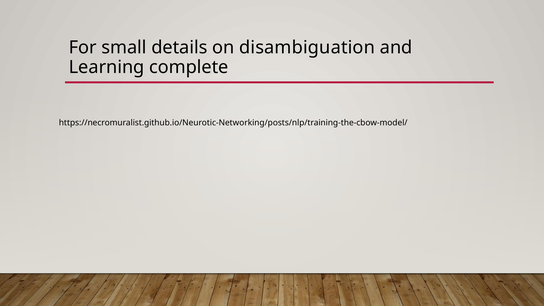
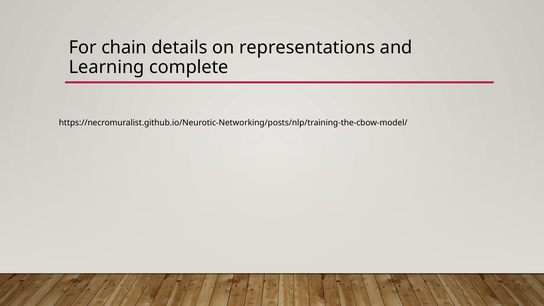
small: small -> chain
disambiguation: disambiguation -> representations
